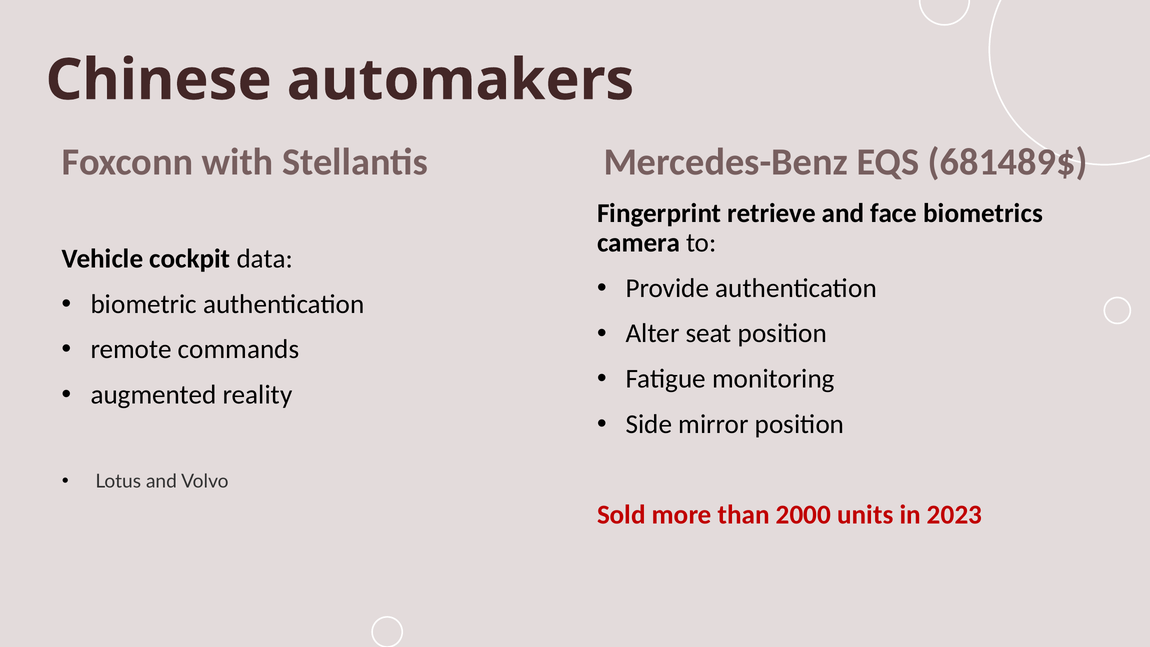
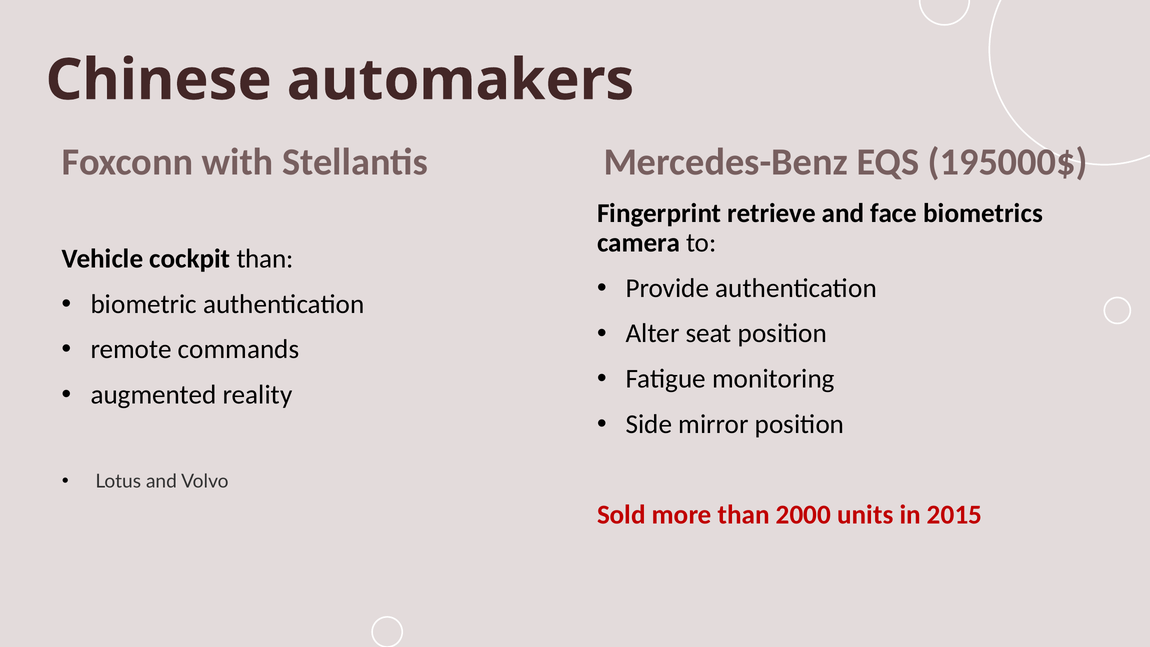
681489$: 681489$ -> 195000$
cockpit data: data -> than
2023: 2023 -> 2015
